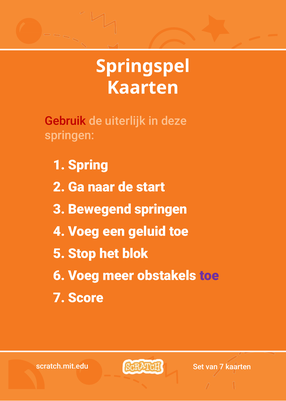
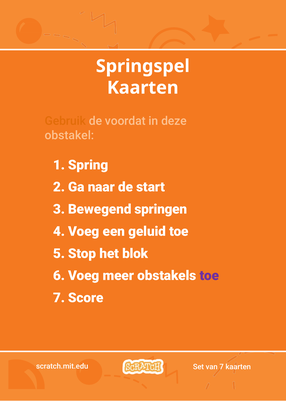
Gebruik colour: red -> orange
uiterlijk: uiterlijk -> voordat
springen at (69, 135): springen -> obstakel
